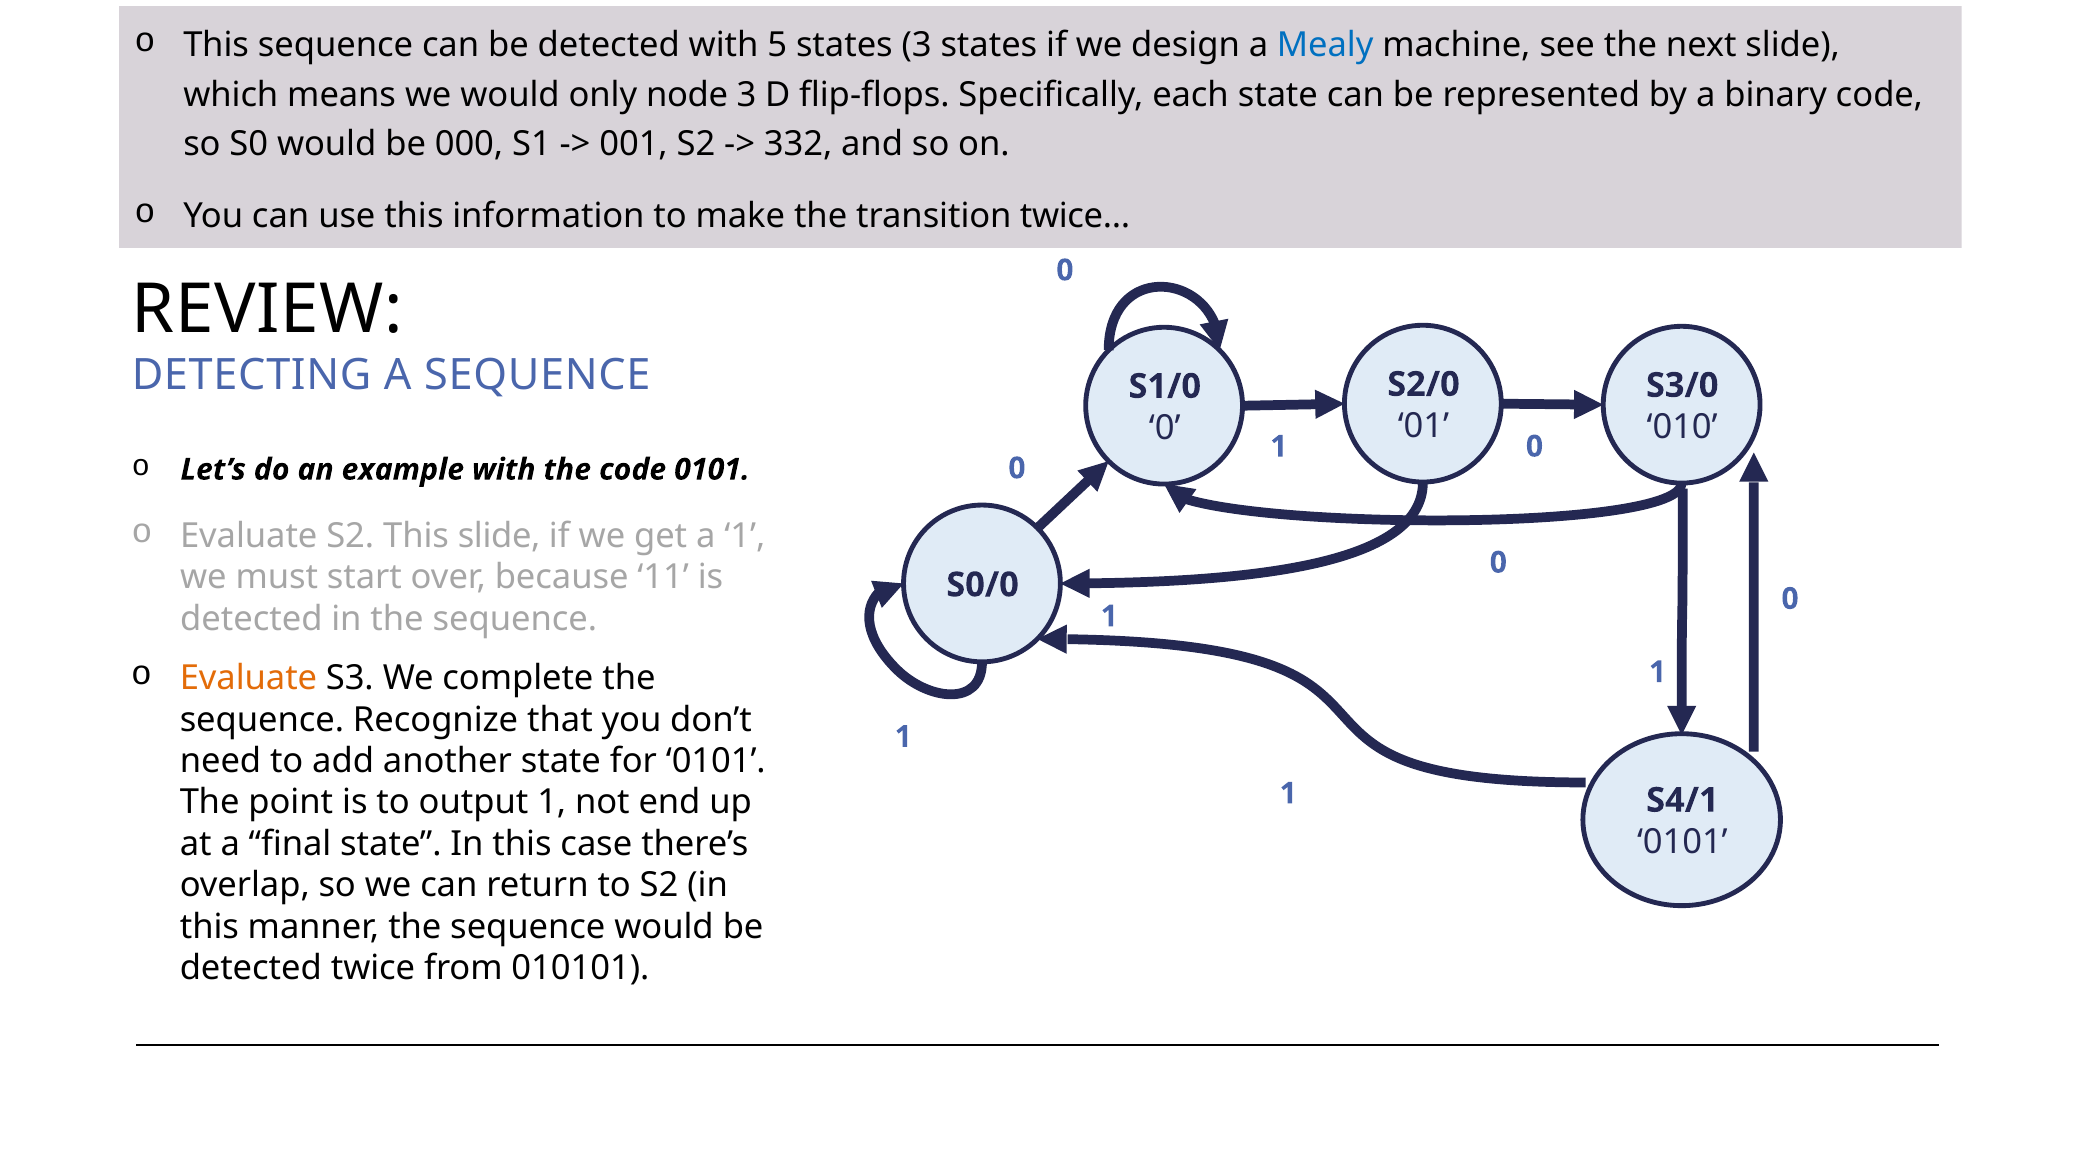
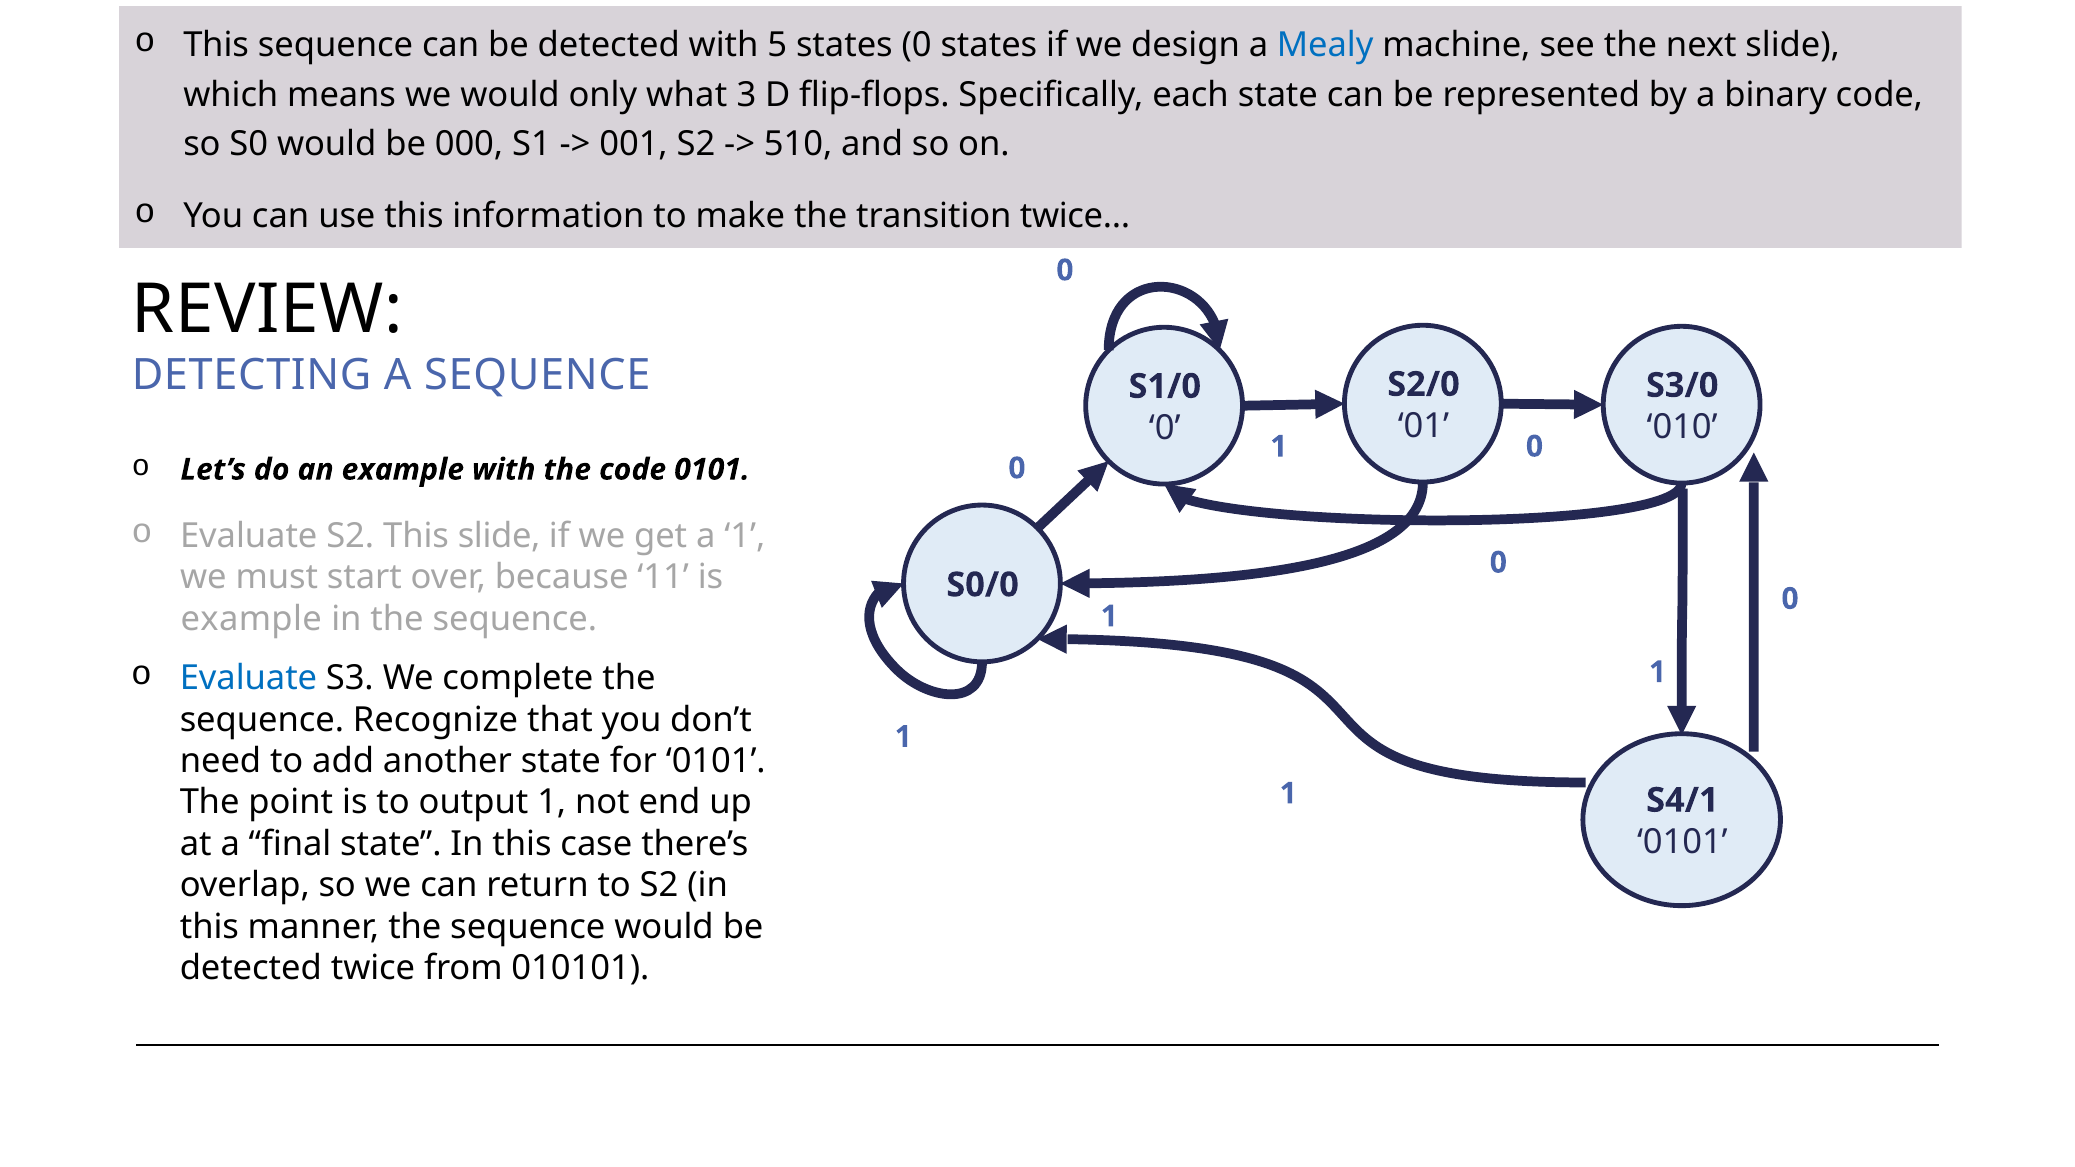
states 3: 3 -> 0
node: node -> what
332: 332 -> 510
detected at (251, 619): detected -> example
Evaluate at (248, 678) colour: orange -> blue
